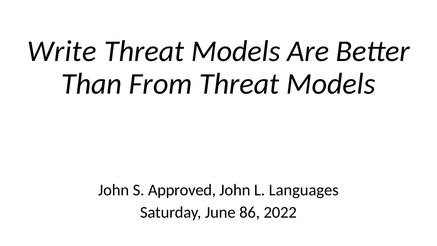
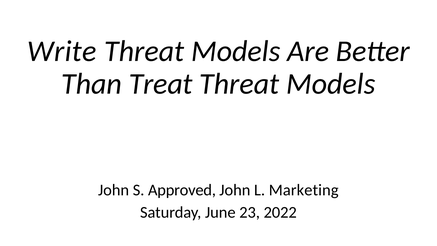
From: From -> Treat
Languages: Languages -> Marketing
86: 86 -> 23
